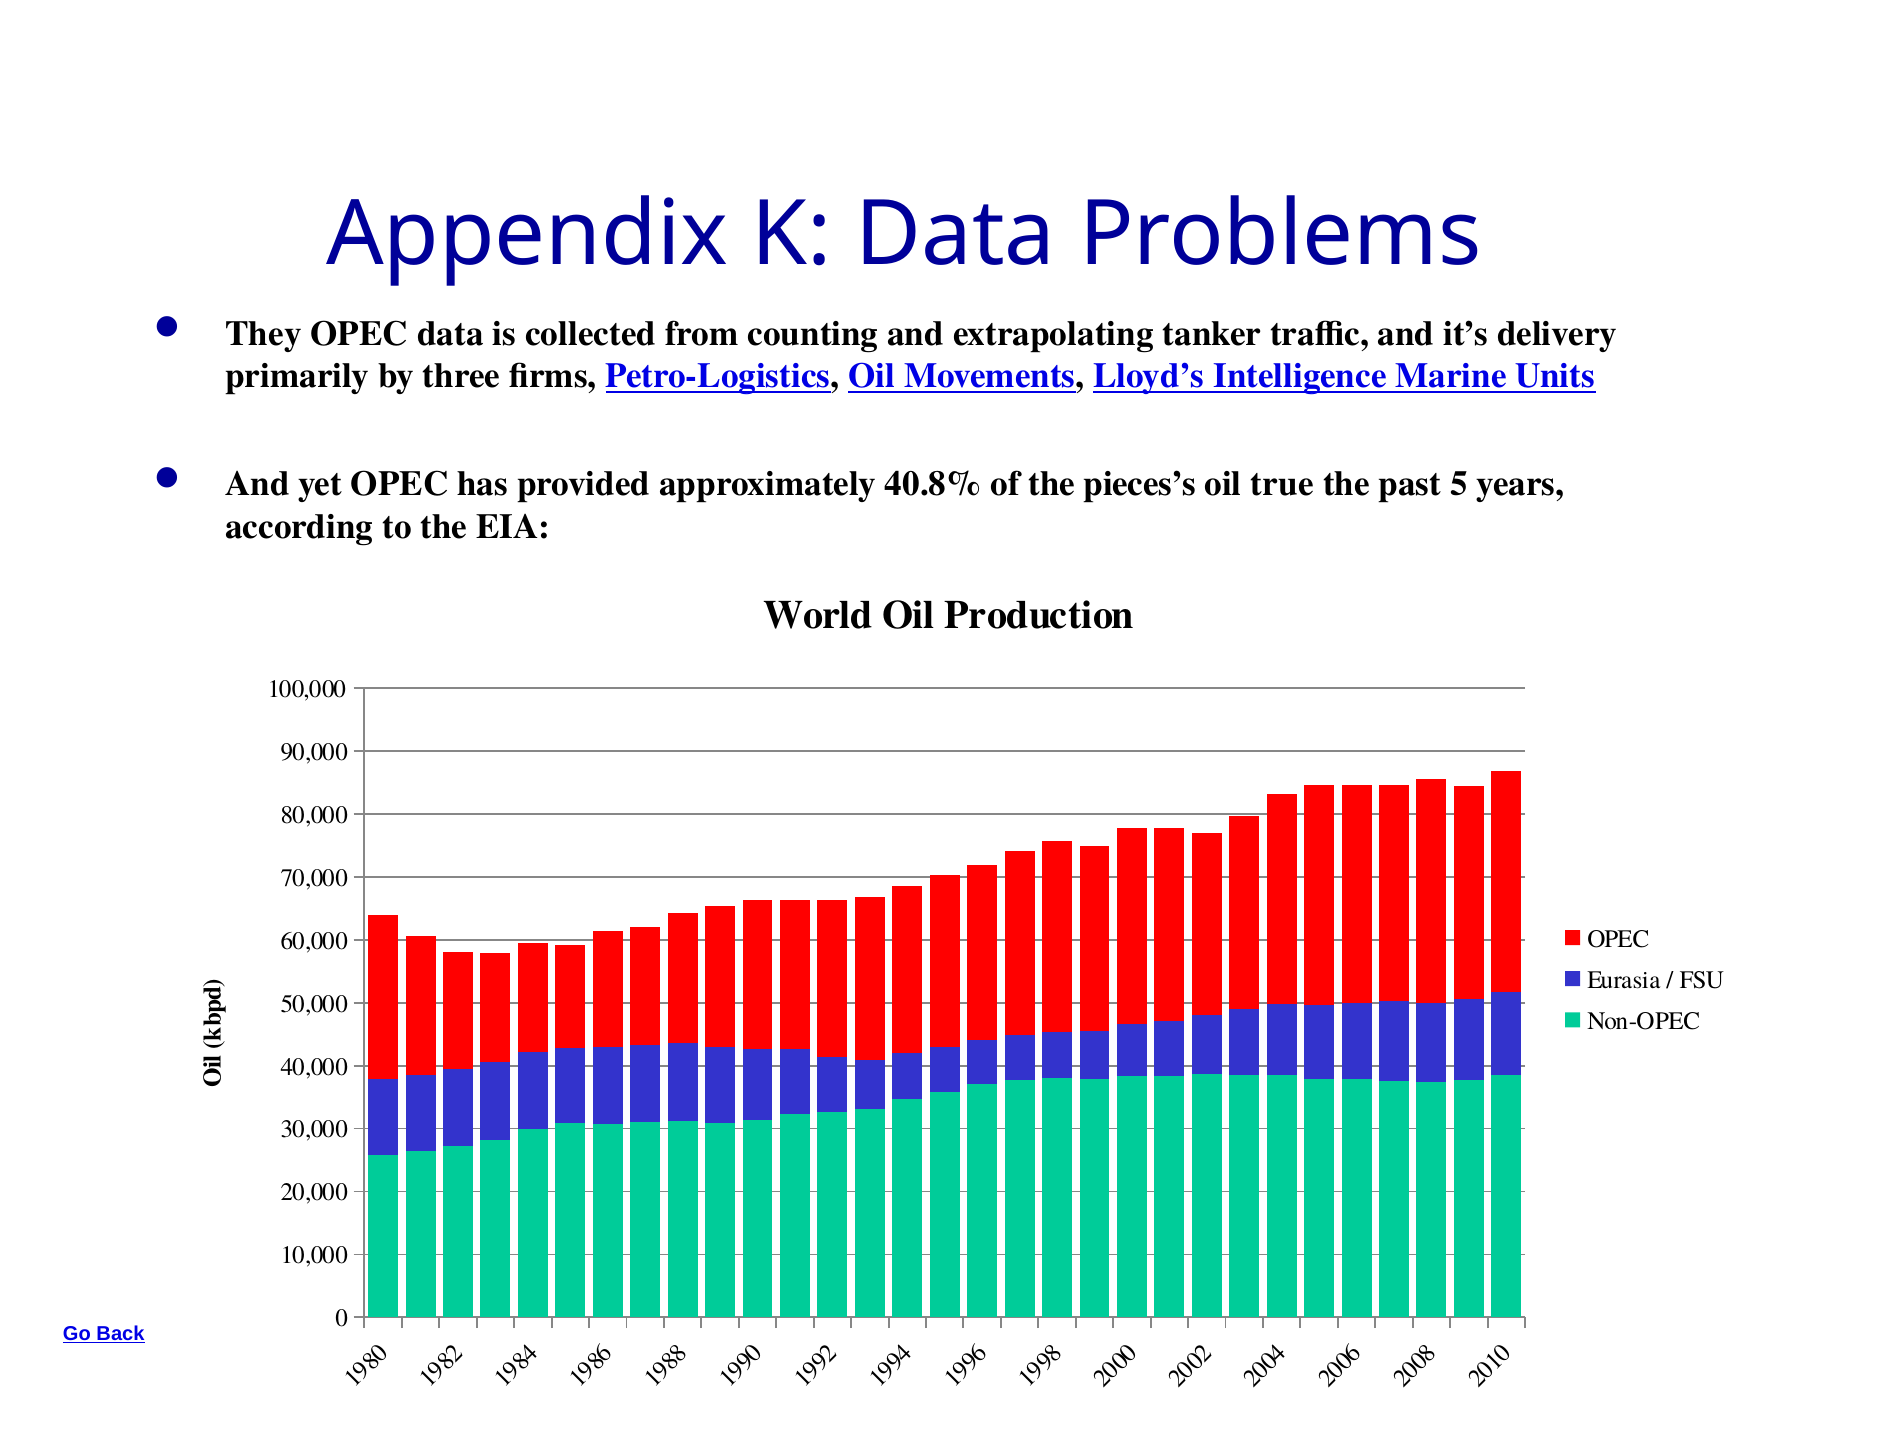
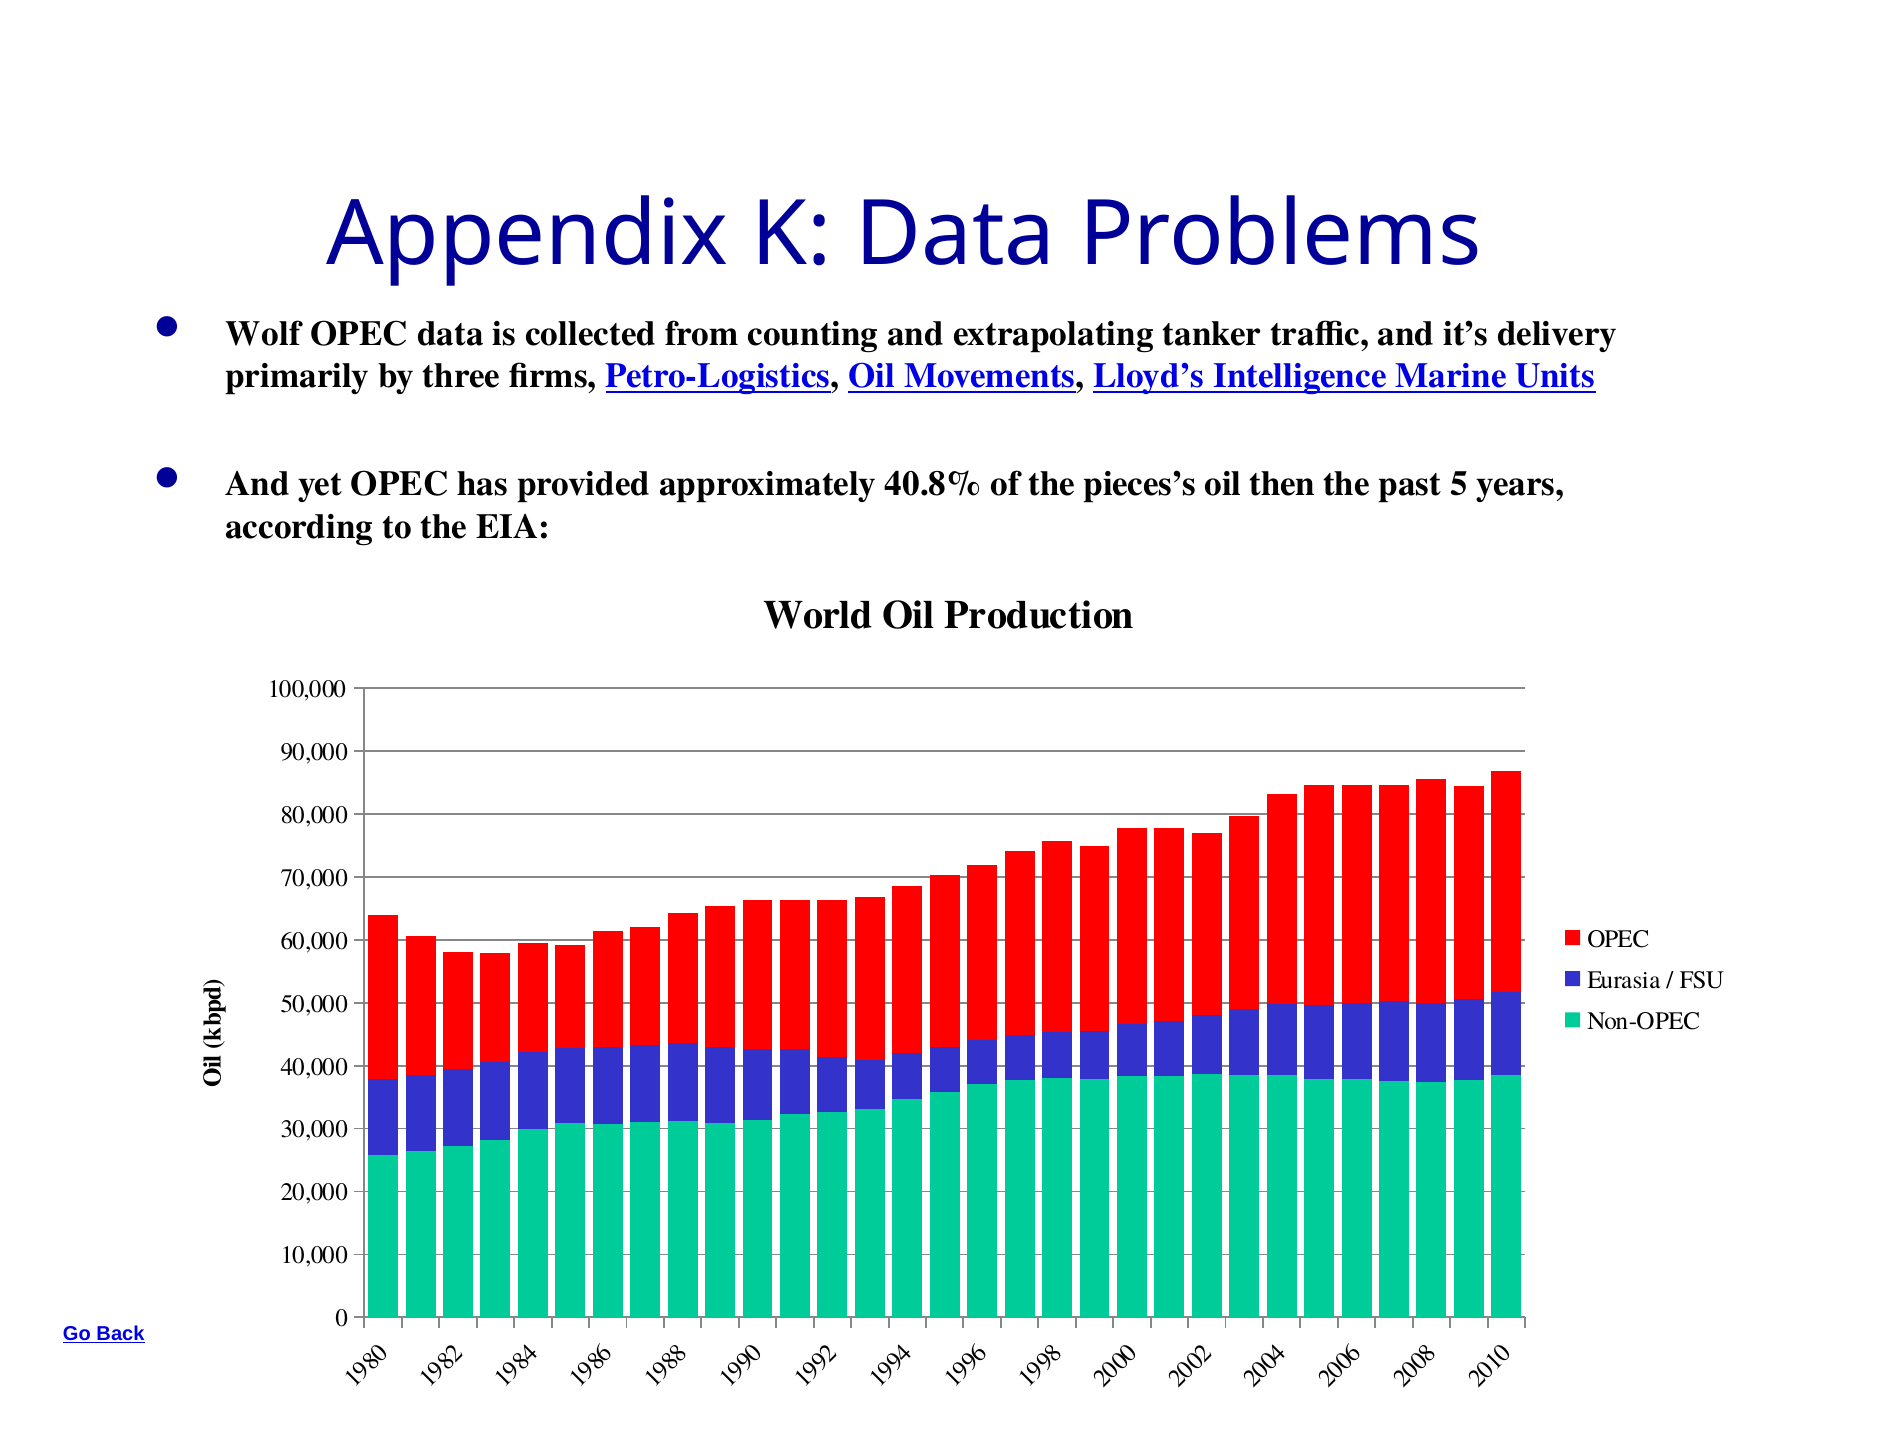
They: They -> Wolf
true: true -> then
